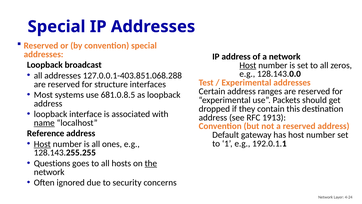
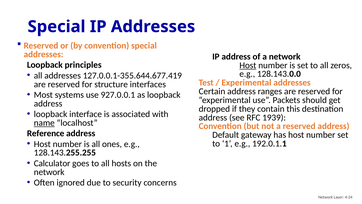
broadcast: broadcast -> principles
127.0.0.1-403.851.068.288: 127.0.0.1-403.851.068.288 -> 127.0.0.1-355.644.677.419
681.0.8.5: 681.0.8.5 -> 927.0.0.1
1913: 1913 -> 1939
Host at (42, 144) underline: present -> none
Questions: Questions -> Calculator
the underline: present -> none
